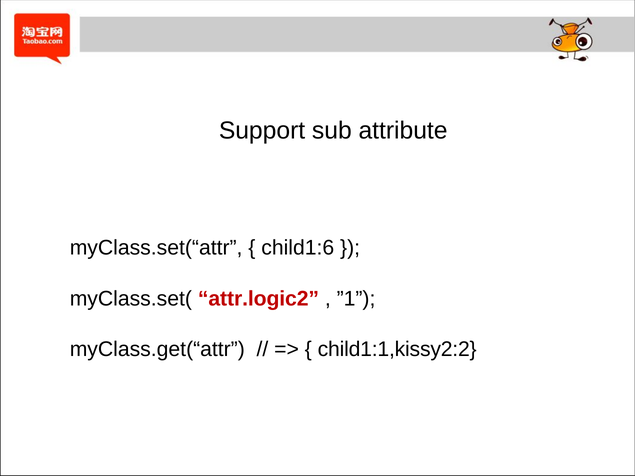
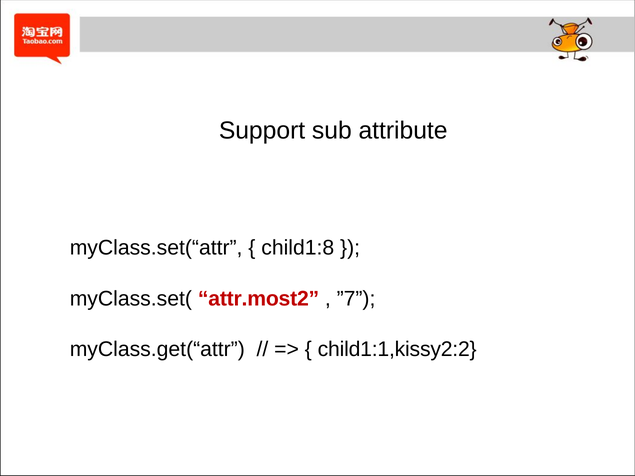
child1:6: child1:6 -> child1:8
attr.logic2: attr.logic2 -> attr.most2
”1: ”1 -> ”7
